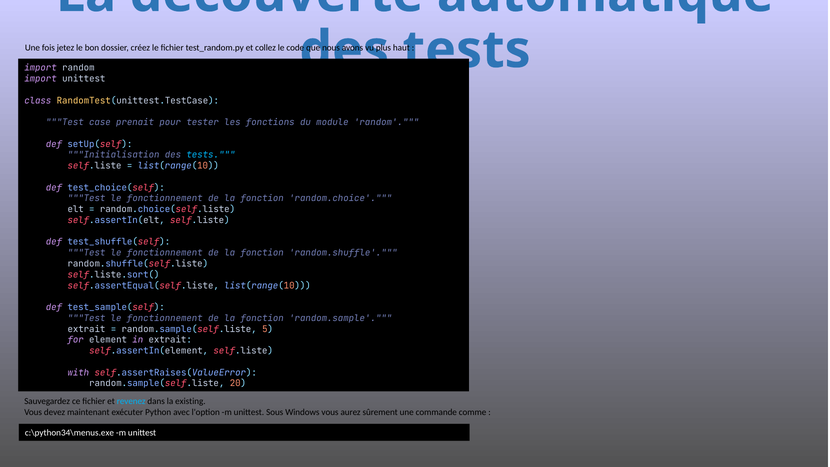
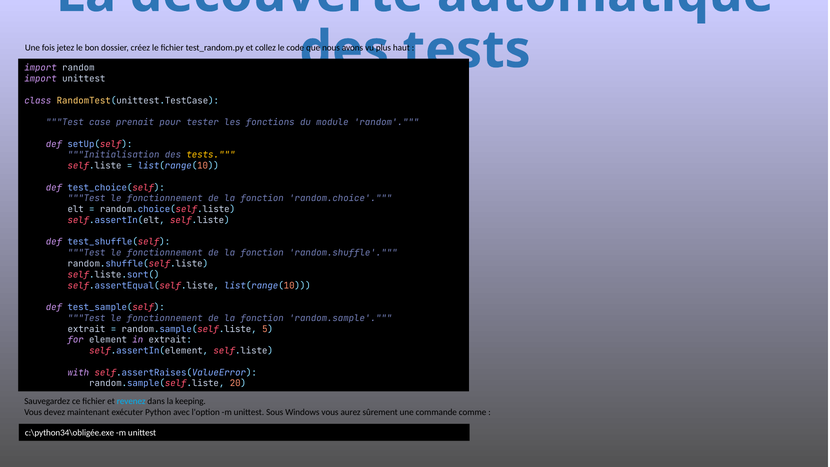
tests at (211, 155) colour: light blue -> yellow
existing: existing -> keeping
c:\python34\menus.exe: c:\python34\menus.exe -> c:\python34\obligée.exe
